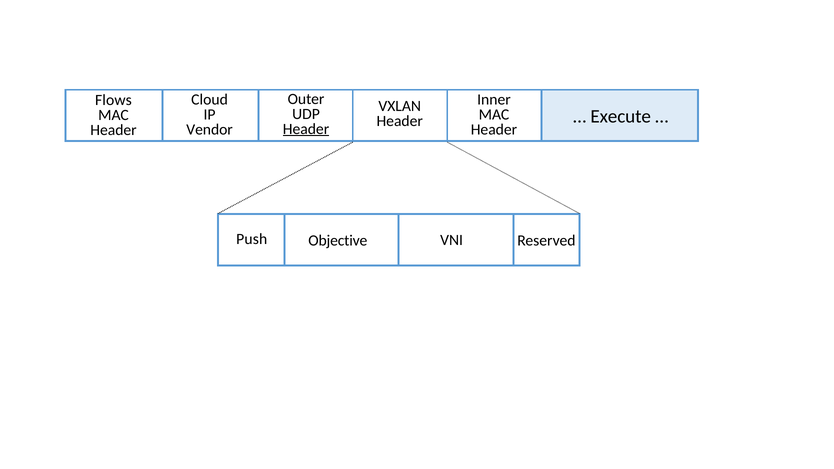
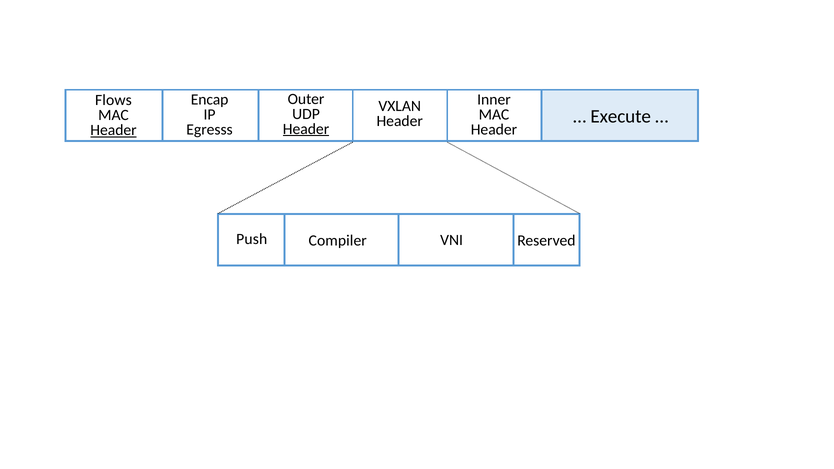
Cloud: Cloud -> Encap
Vendor: Vendor -> Egresss
Header at (113, 130) underline: none -> present
Objective: Objective -> Compiler
